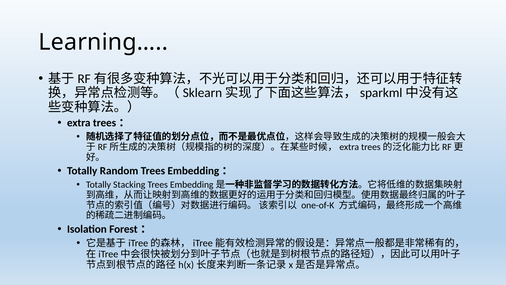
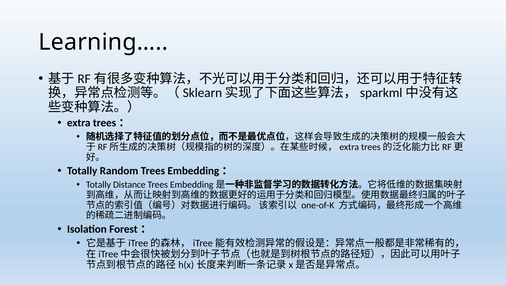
Stacking: Stacking -> Distance
